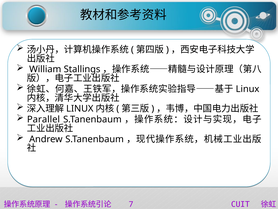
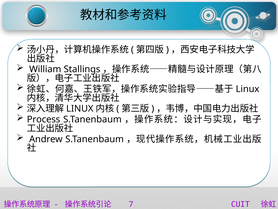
Parallel: Parallel -> Process
